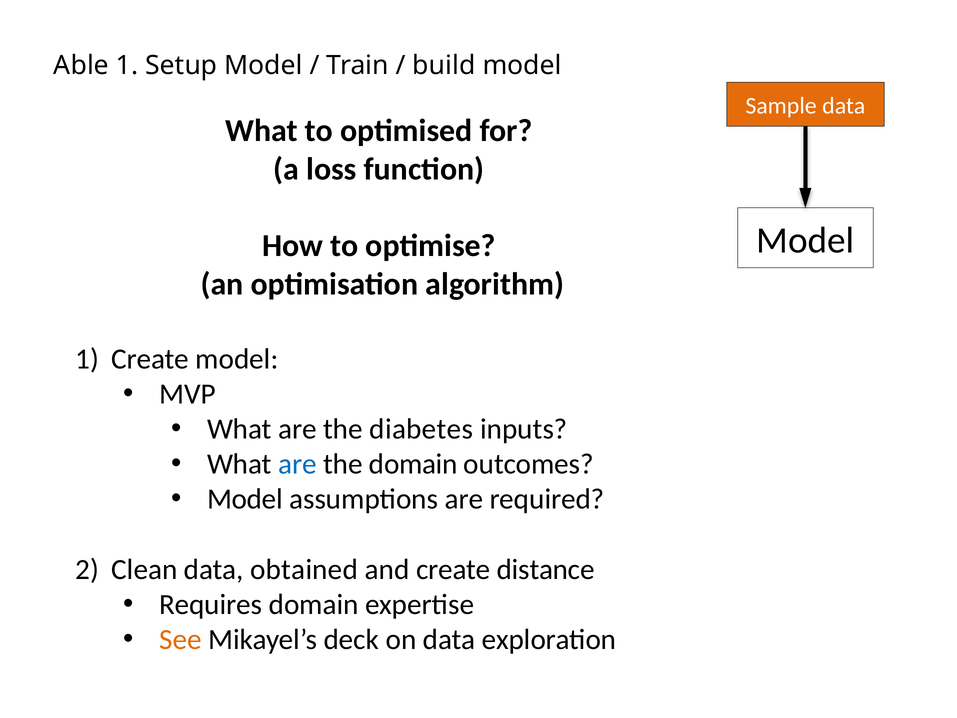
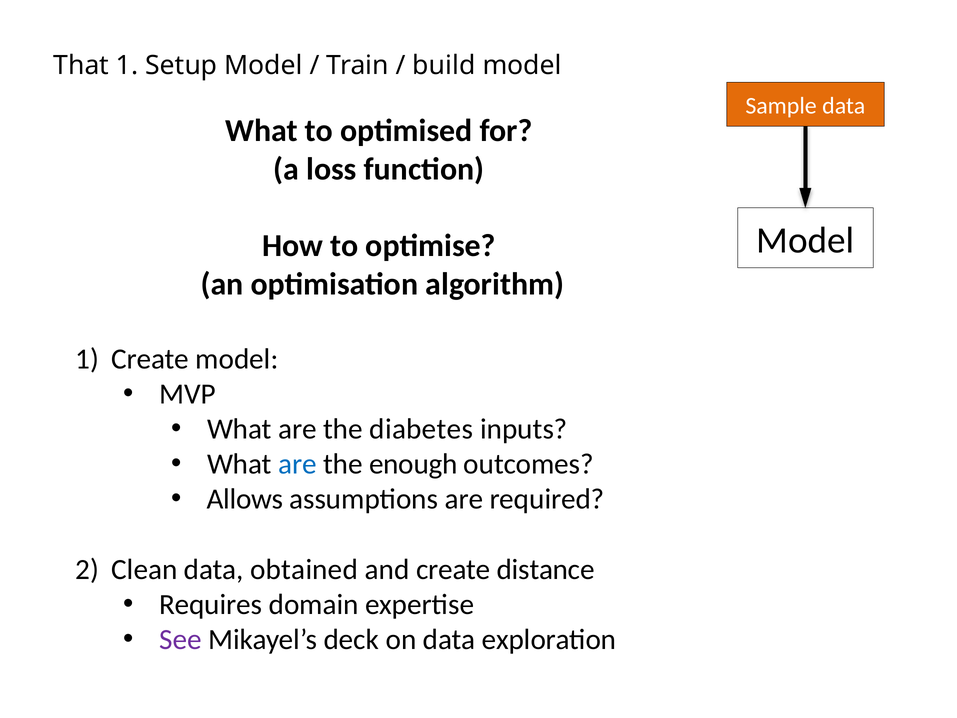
Able: Able -> That
the domain: domain -> enough
Model at (245, 499): Model -> Allows
See colour: orange -> purple
